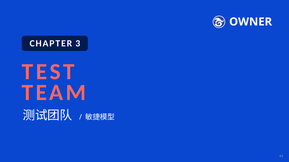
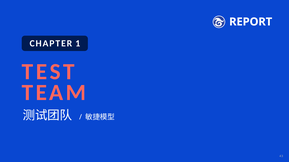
OWNER: OWNER -> REPORT
3: 3 -> 1
